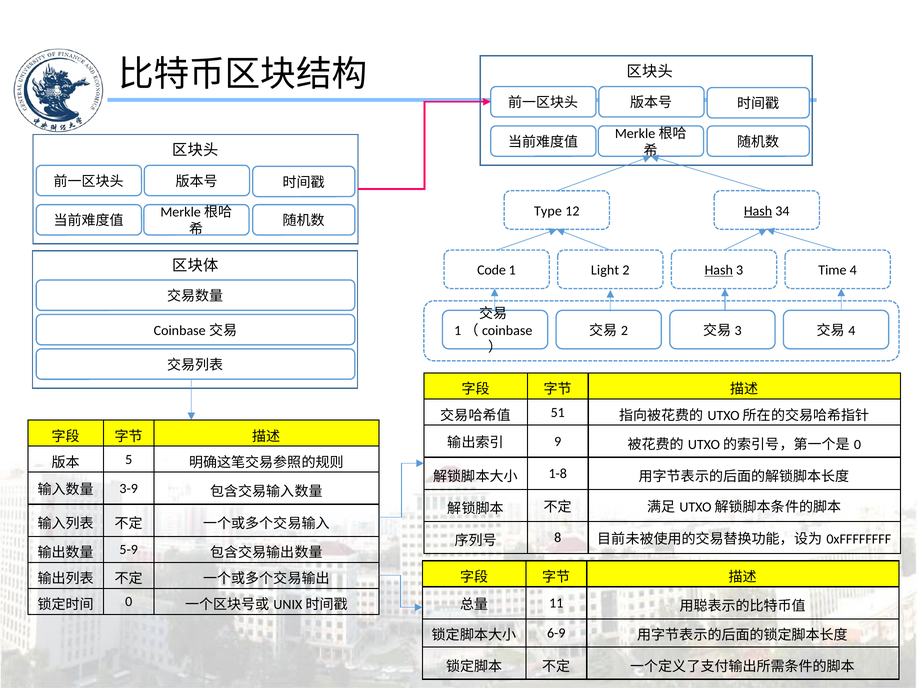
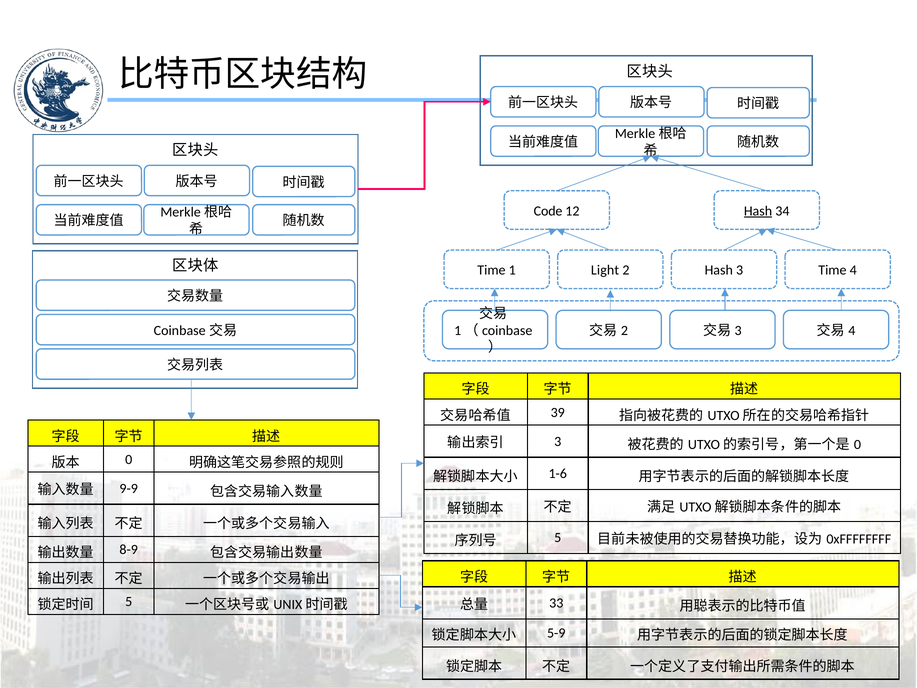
Type: Type -> Code
Code at (492, 270): Code -> Time
Hash at (719, 270) underline: present -> none
51: 51 -> 39
9 at (558, 441): 9 -> 3
5 at (129, 459): 5 -> 0
1-8: 1-8 -> 1-6
3-9: 3-9 -> 9-9
8 at (558, 538): 8 -> 5
5-9: 5-9 -> 8-9
11: 11 -> 33
0 at (129, 602): 0 -> 5
6-9: 6-9 -> 5-9
